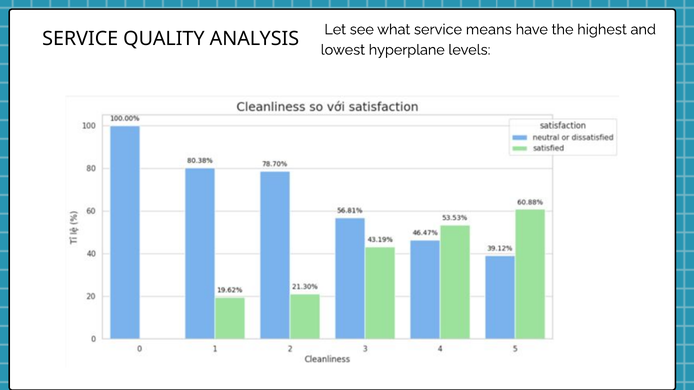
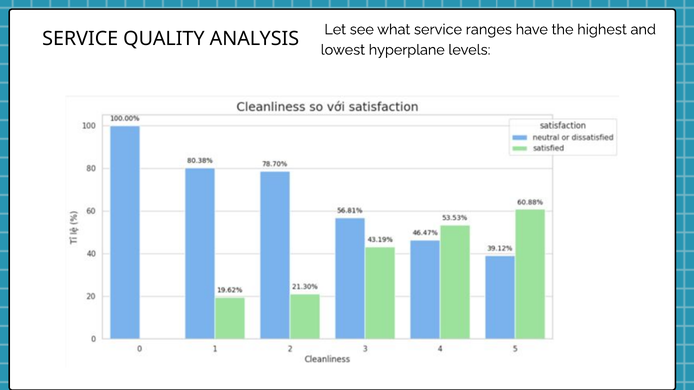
means: means -> ranges
